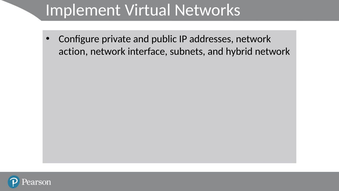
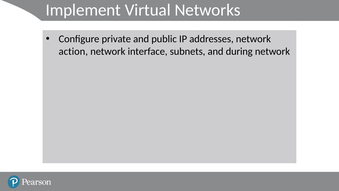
hybrid: hybrid -> during
